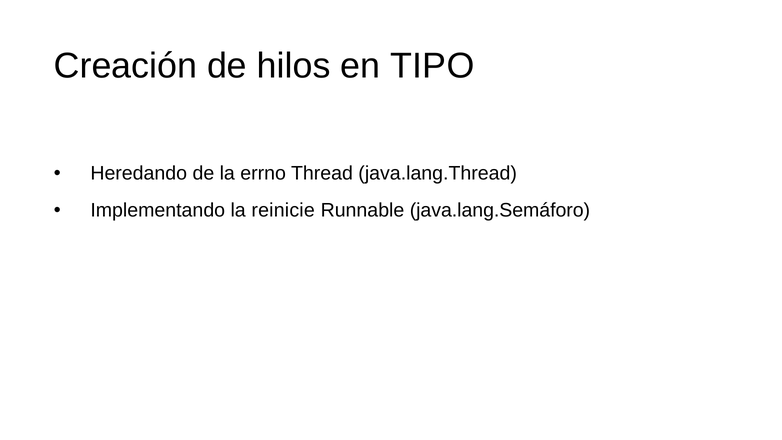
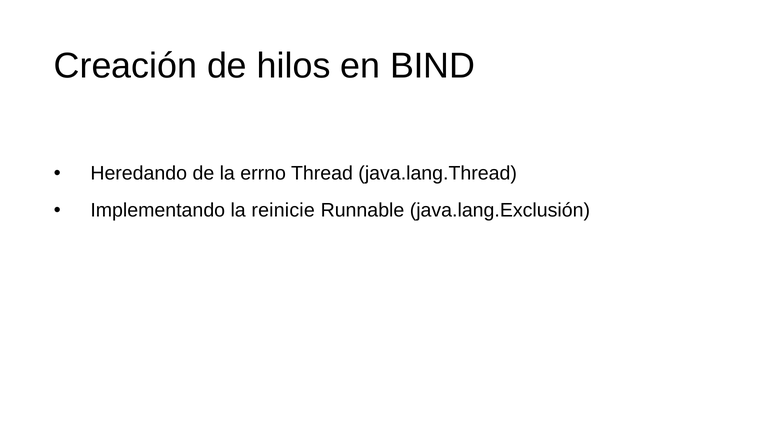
TIPO: TIPO -> BIND
java.lang.Semáforo: java.lang.Semáforo -> java.lang.Exclusión
